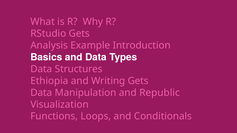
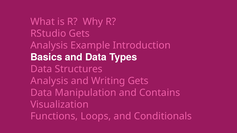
Ethiopia at (49, 81): Ethiopia -> Analysis
Republic: Republic -> Contains
